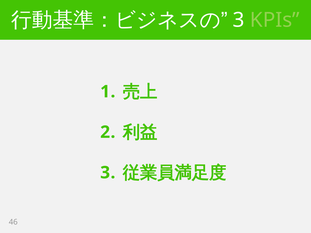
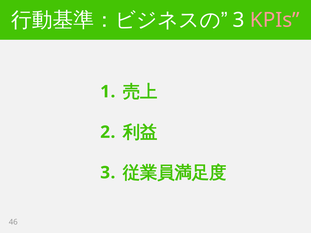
KPIs colour: light green -> pink
